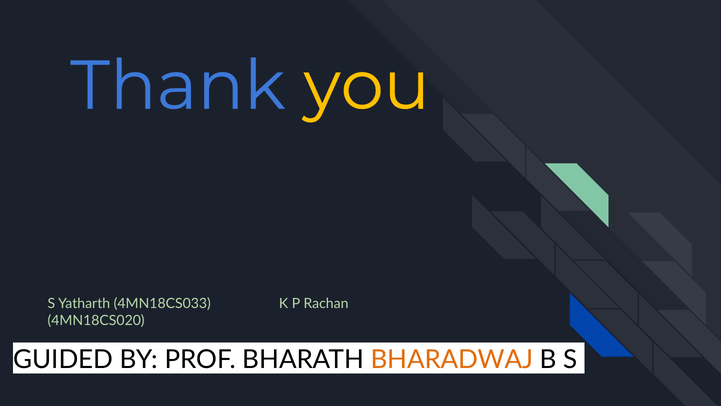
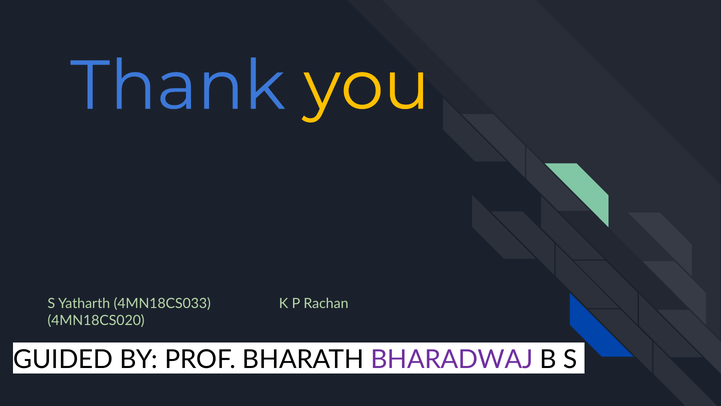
BHARADWAJ colour: orange -> purple
